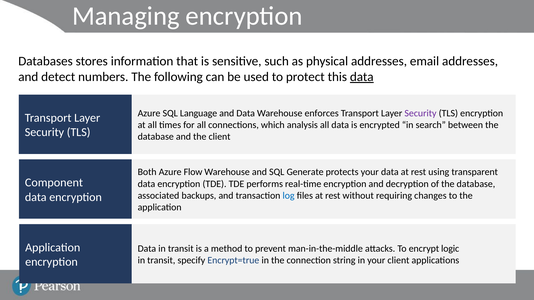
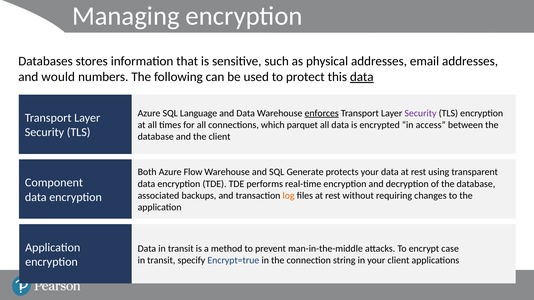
detect: detect -> would
enforces underline: none -> present
analysis: analysis -> parquet
search: search -> access
log colour: blue -> orange
logic: logic -> case
